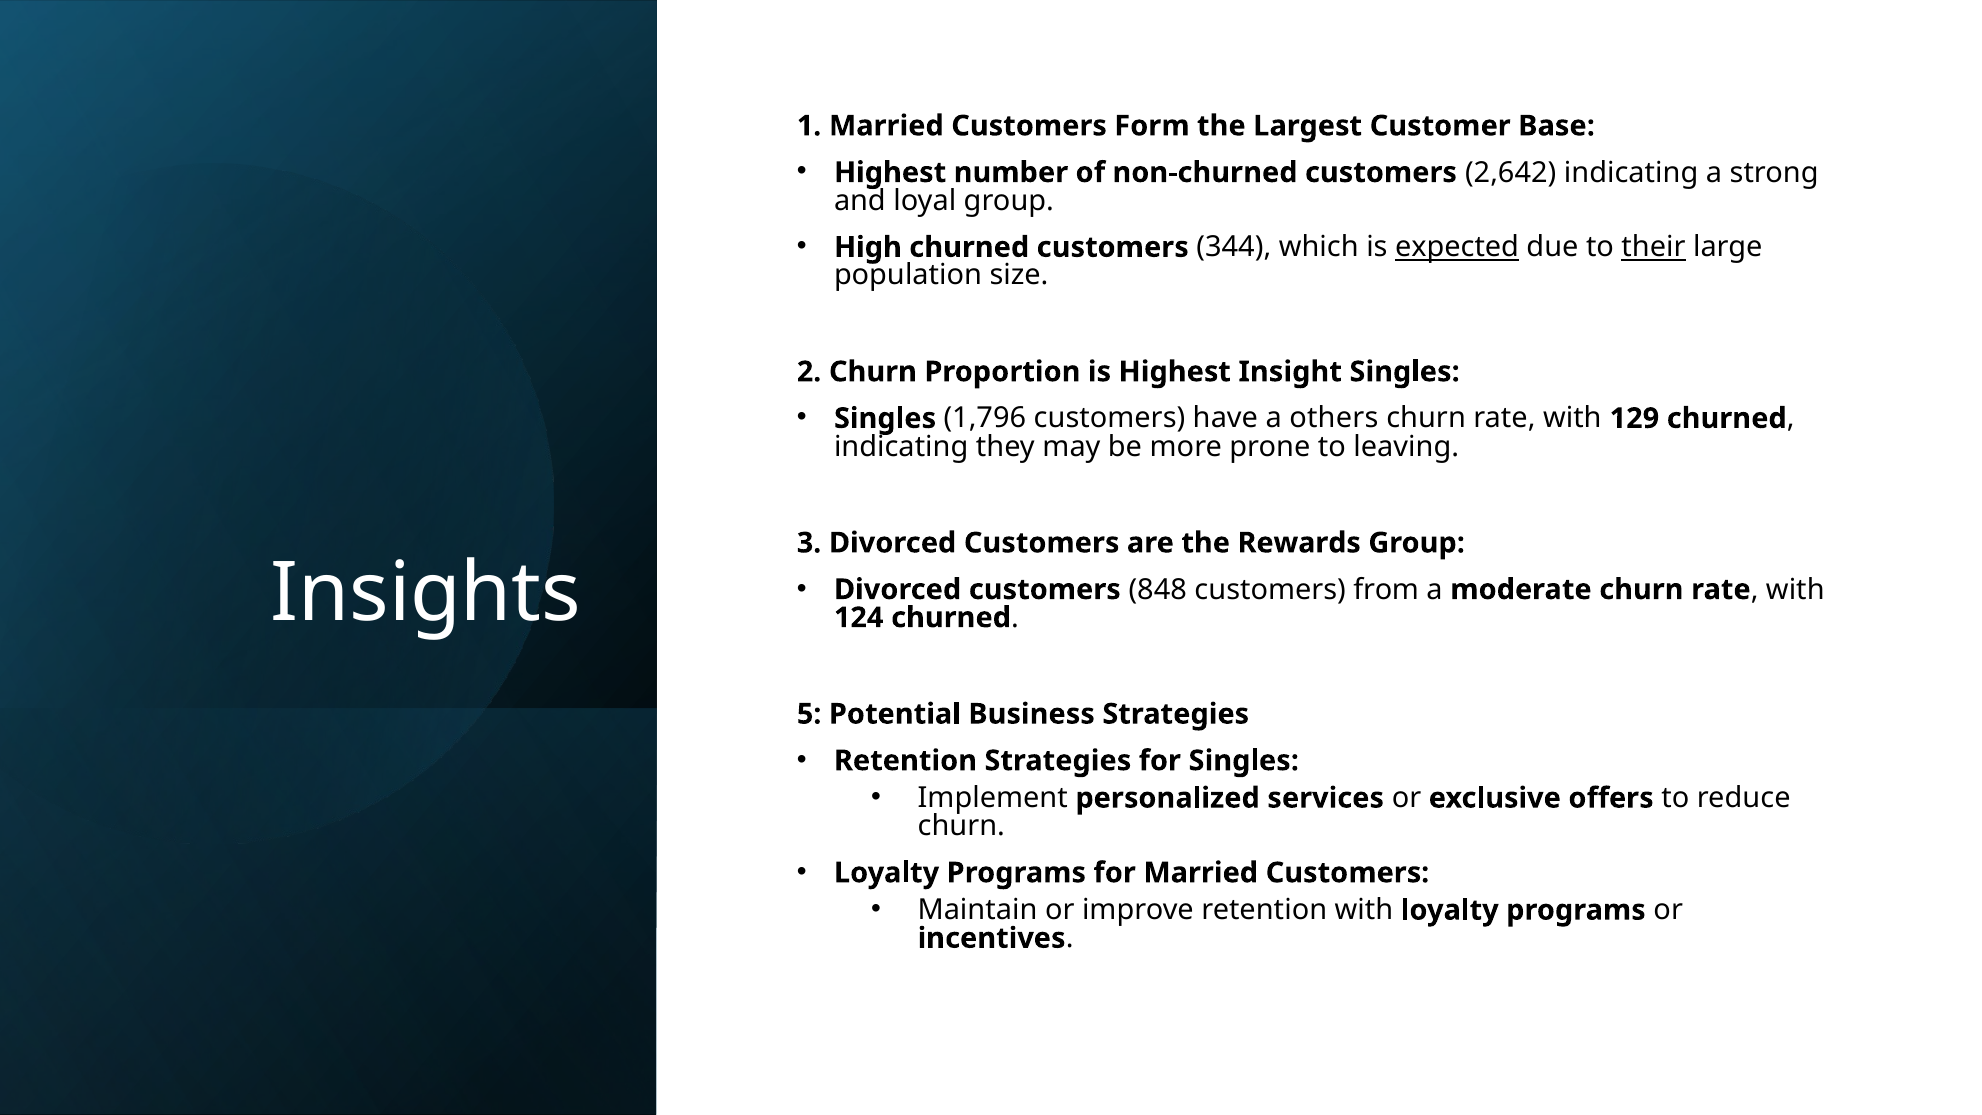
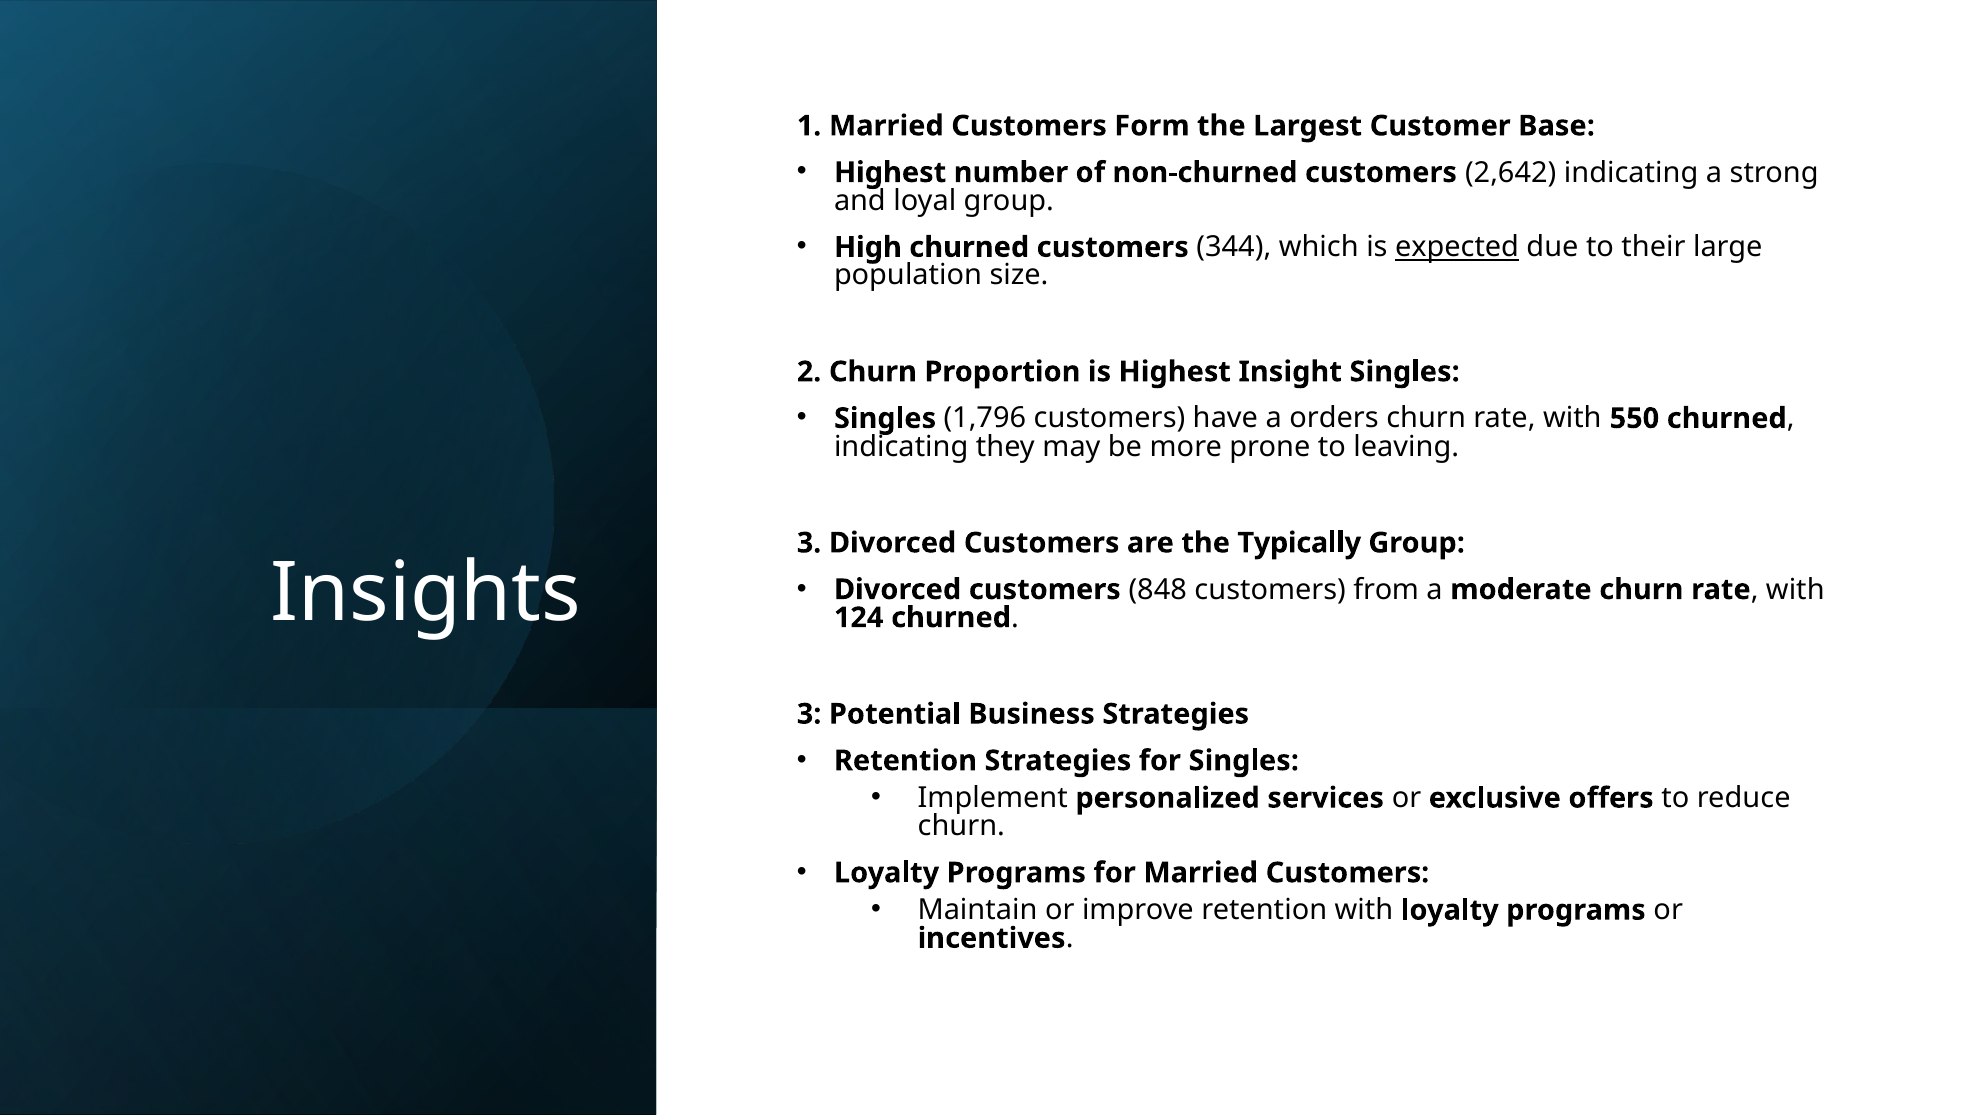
their underline: present -> none
others: others -> orders
129: 129 -> 550
Rewards: Rewards -> Typically
5 at (809, 714): 5 -> 3
